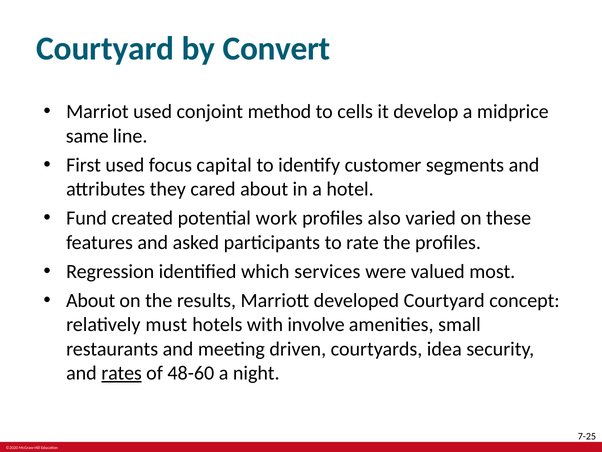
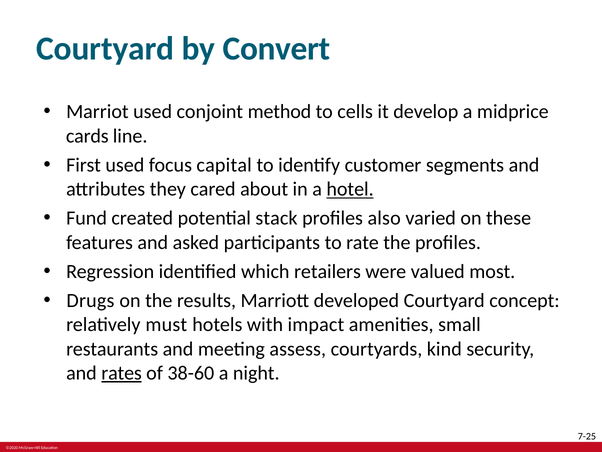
same: same -> cards
hotel underline: none -> present
work: work -> stack
services: services -> retailers
About at (91, 300): About -> Drugs
involve: involve -> impact
driven: driven -> assess
idea: idea -> kind
48-60: 48-60 -> 38-60
